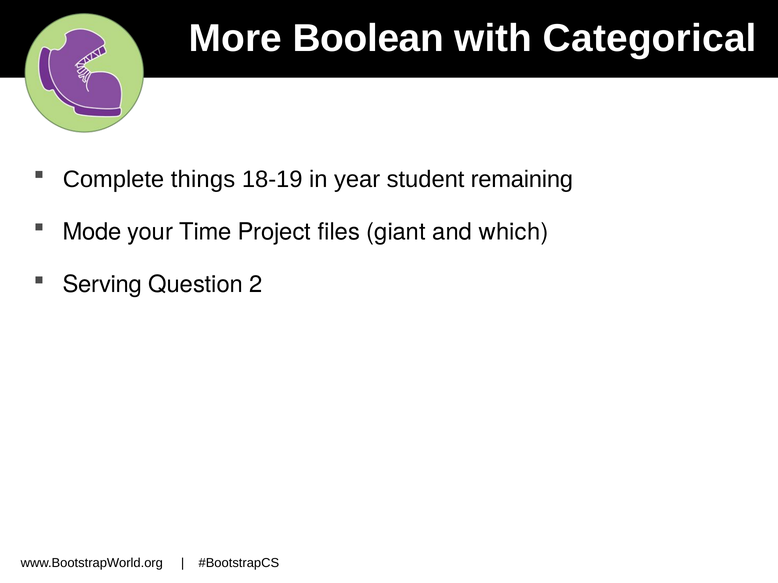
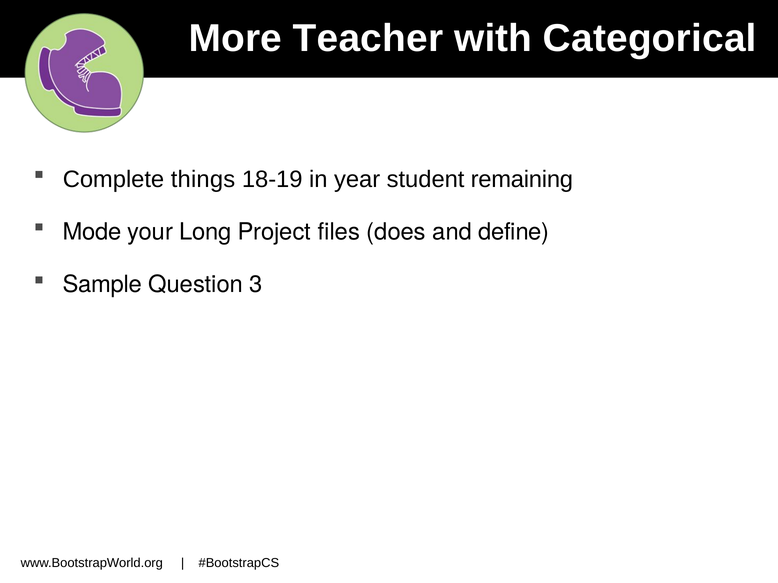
Boolean: Boolean -> Teacher
Time: Time -> Long
giant: giant -> does
which: which -> define
Serving: Serving -> Sample
2: 2 -> 3
